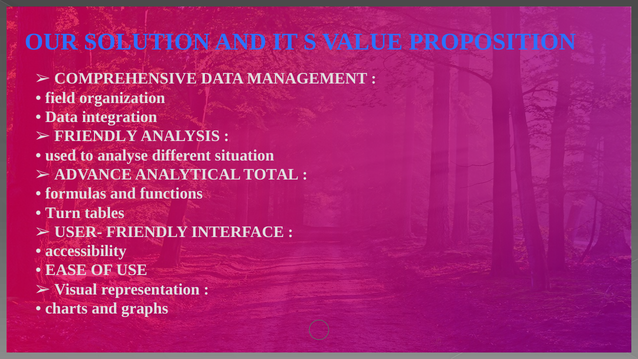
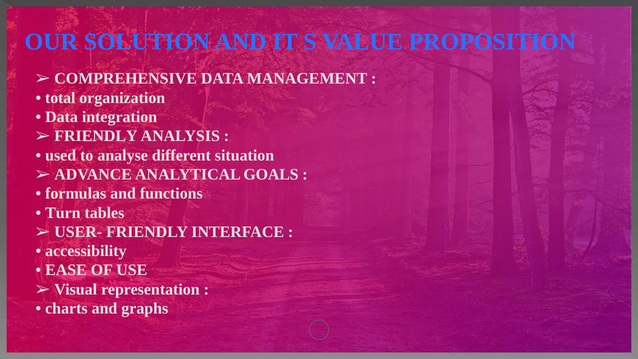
field: field -> total
TOTAL: TOTAL -> GOALS
